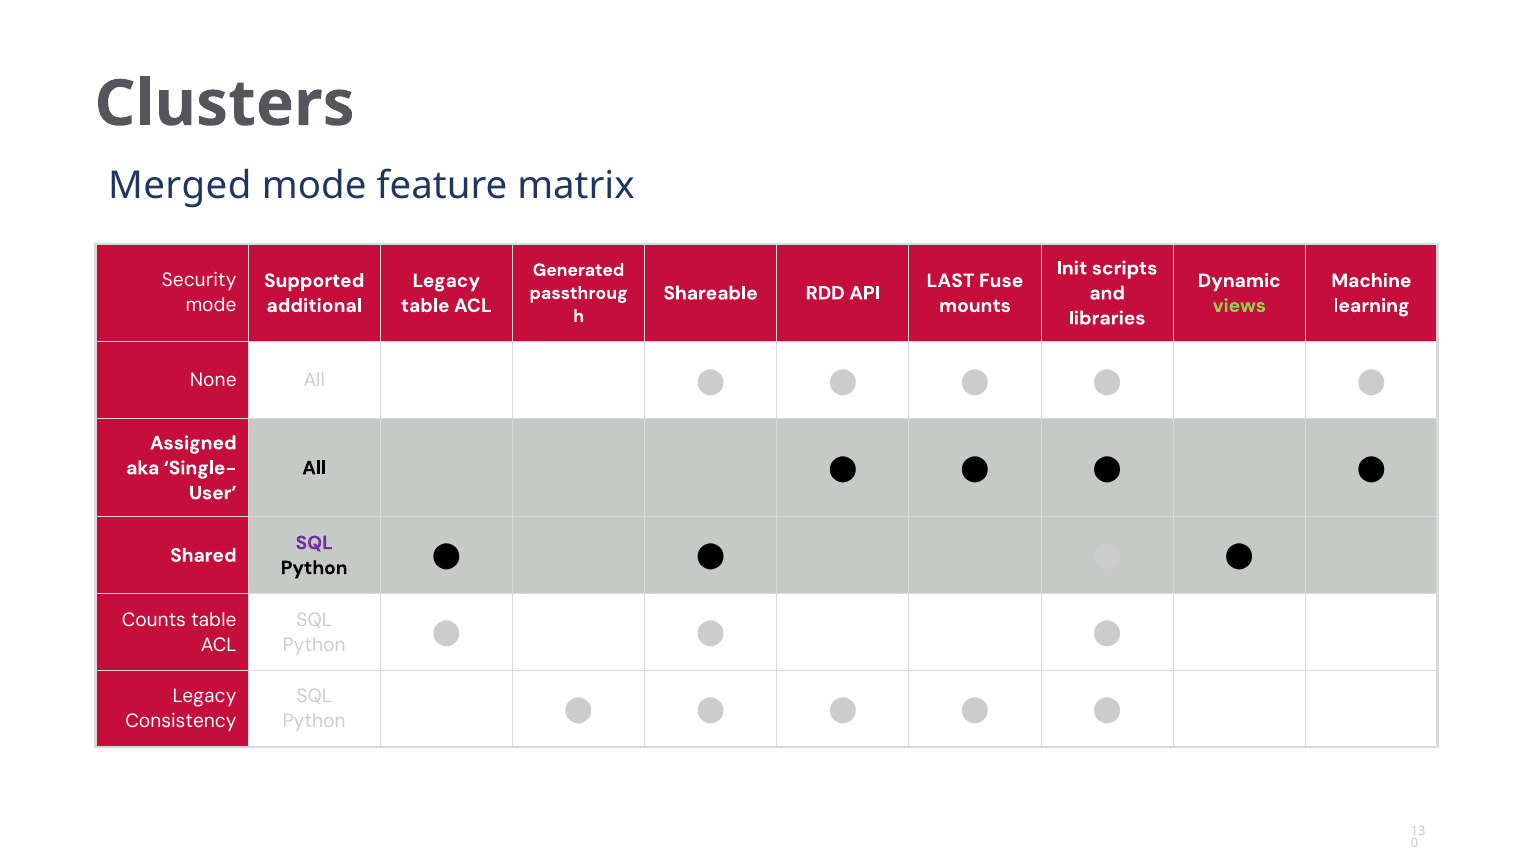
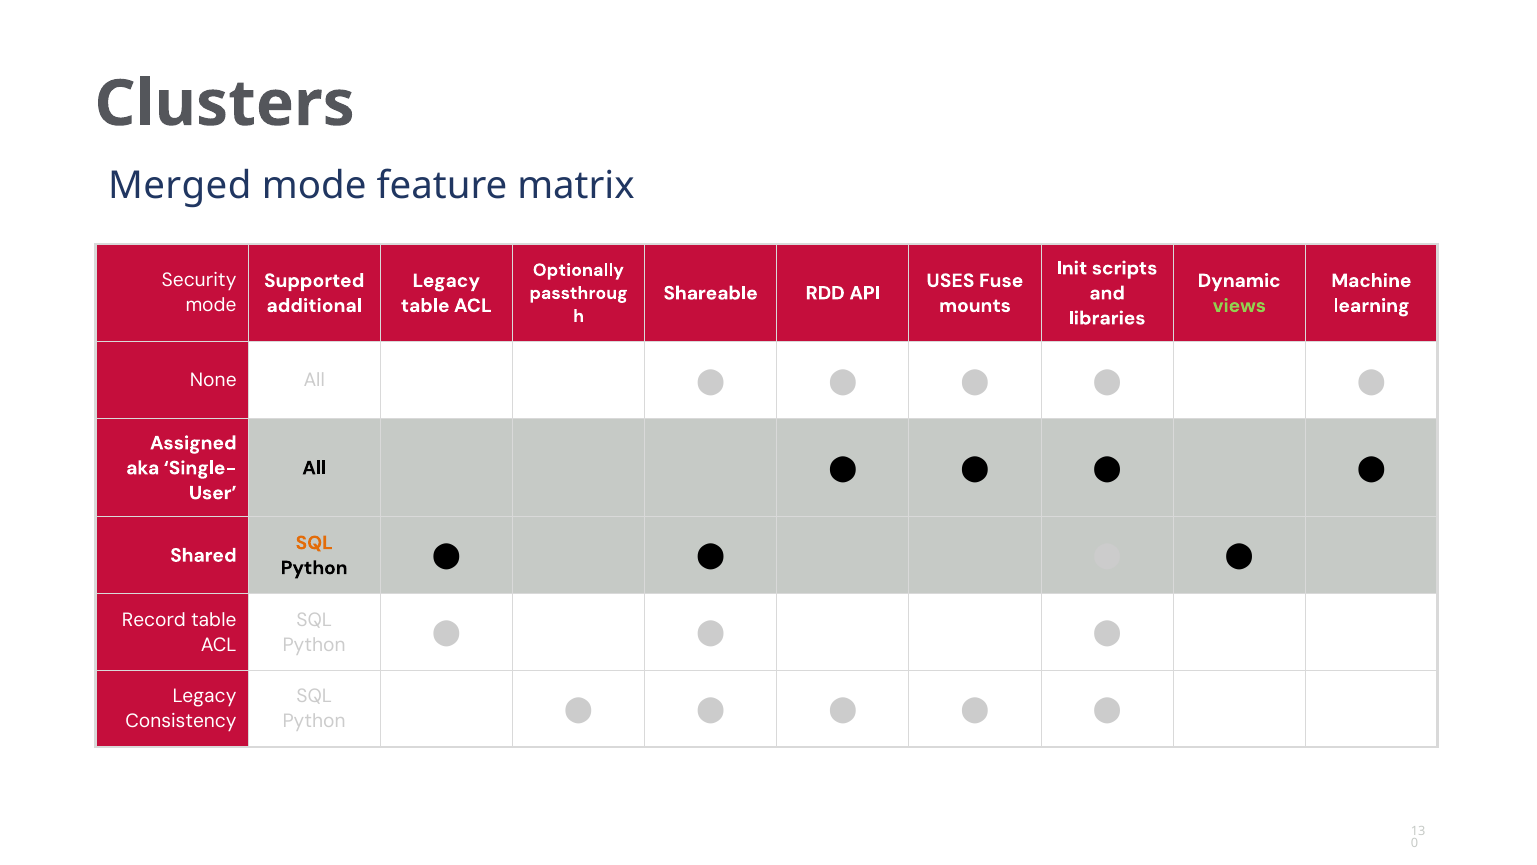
Generated: Generated -> Optionally
LAST: LAST -> USES
SQL at (314, 543) colour: purple -> orange
Counts: Counts -> Record
